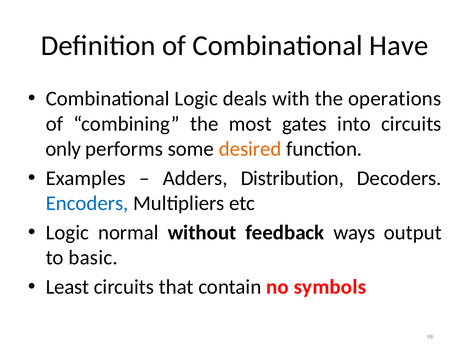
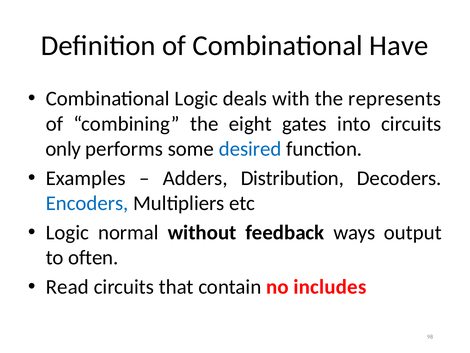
operations: operations -> represents
most: most -> eight
desired colour: orange -> blue
basic: basic -> often
Least: Least -> Read
symbols: symbols -> includes
